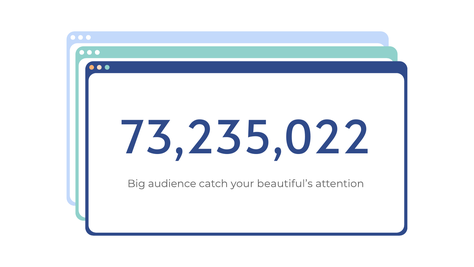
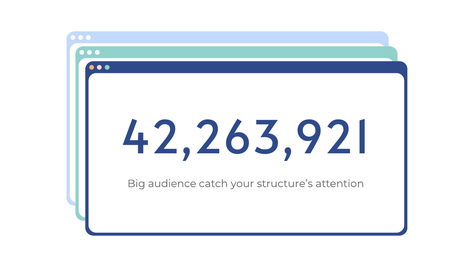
73,235,022: 73,235,022 -> 42,263,921
beautiful’s: beautiful’s -> structure’s
